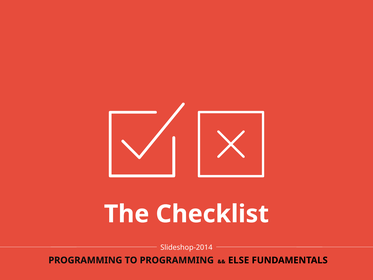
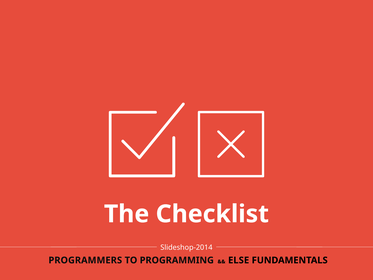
PROGRAMMING at (85, 260): PROGRAMMING -> PROGRAMMERS
